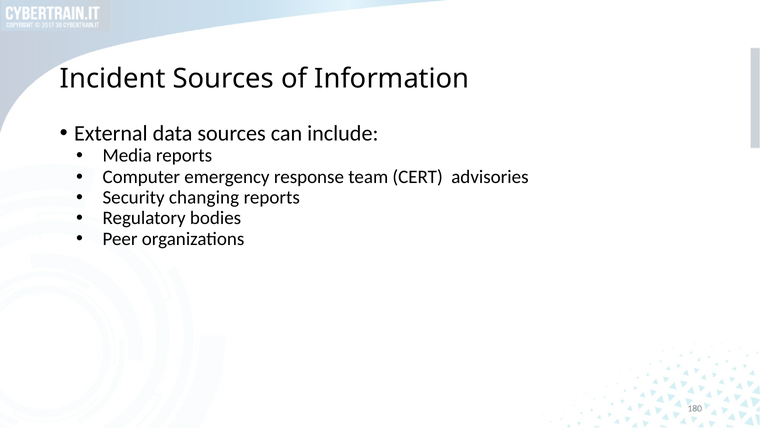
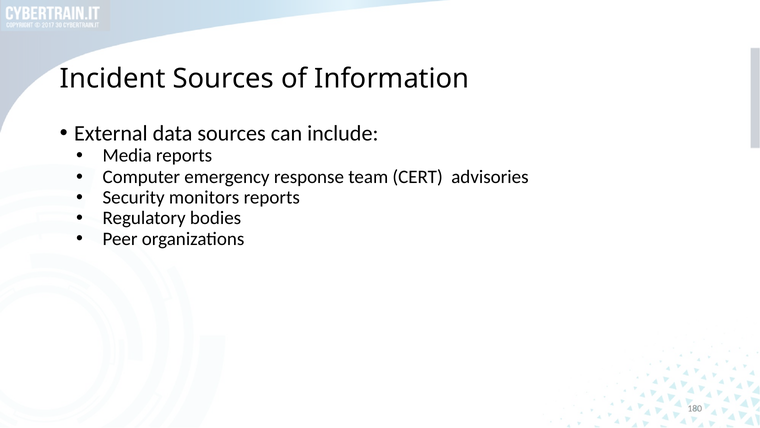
changing: changing -> monitors
